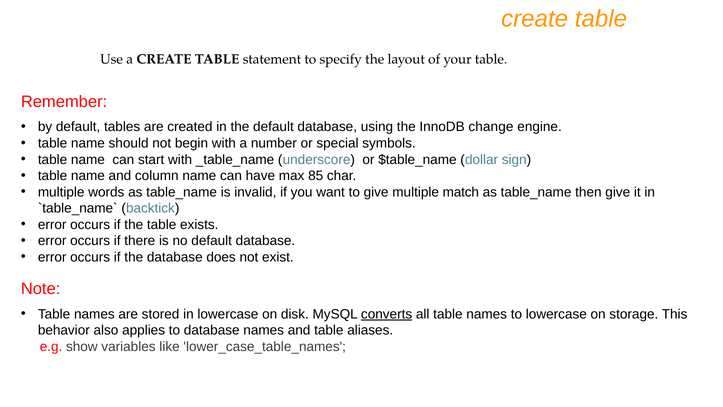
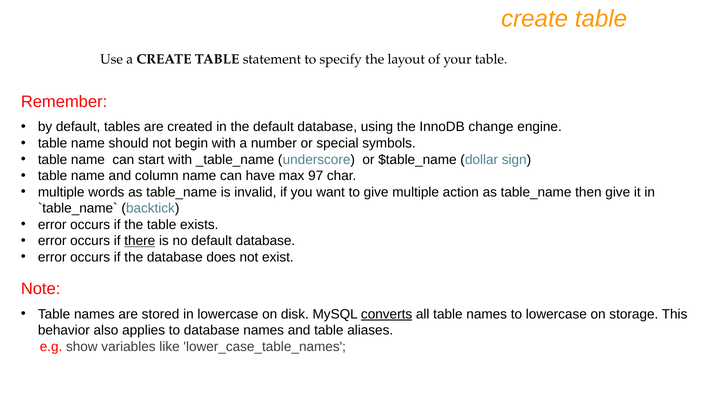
85: 85 -> 97
match: match -> action
there underline: none -> present
